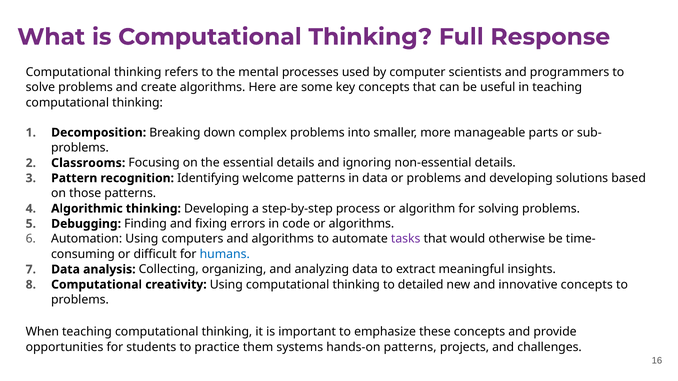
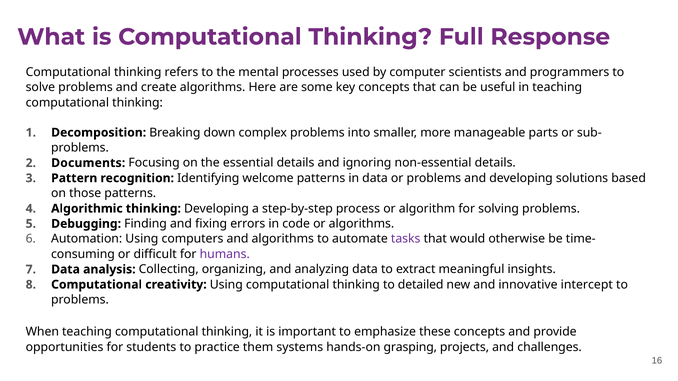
Classrooms: Classrooms -> Documents
humans colour: blue -> purple
innovative concepts: concepts -> intercept
hands-on patterns: patterns -> grasping
